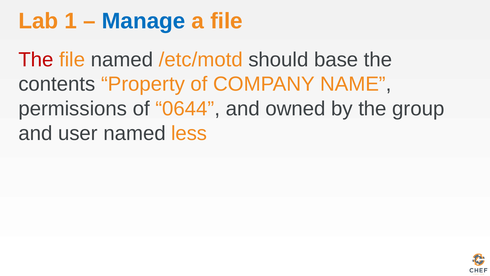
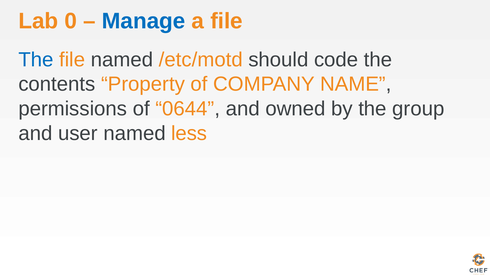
1: 1 -> 0
The at (36, 60) colour: red -> blue
base: base -> code
